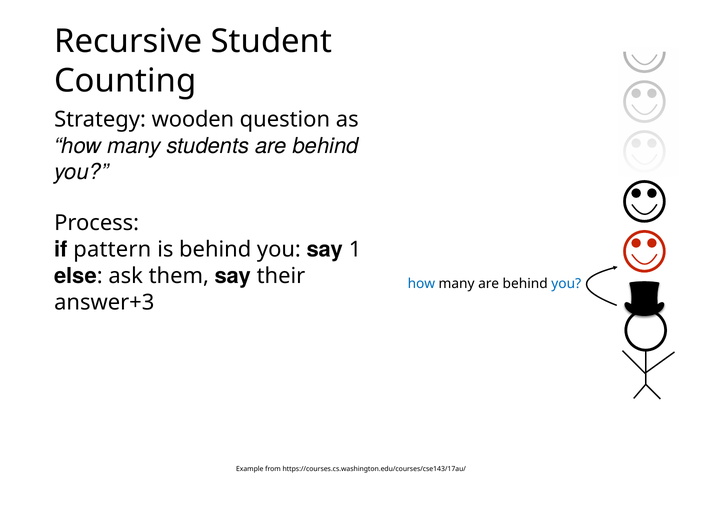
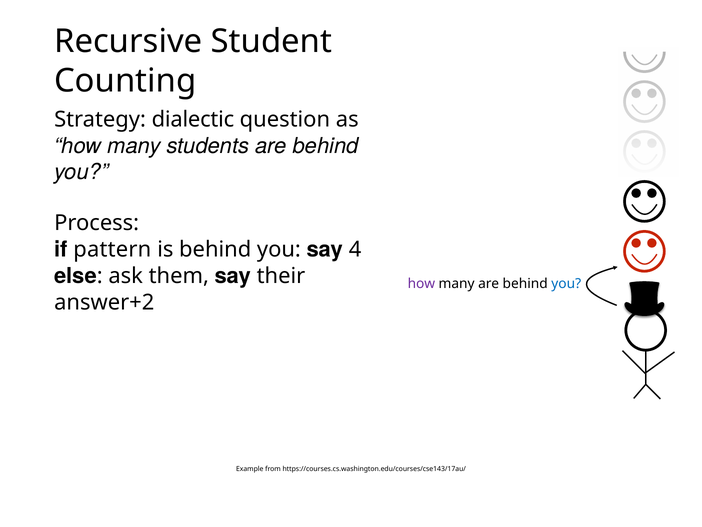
wooden: wooden -> dialectic
1: 1 -> 4
how at (421, 284) colour: blue -> purple
answer+3: answer+3 -> answer+2
